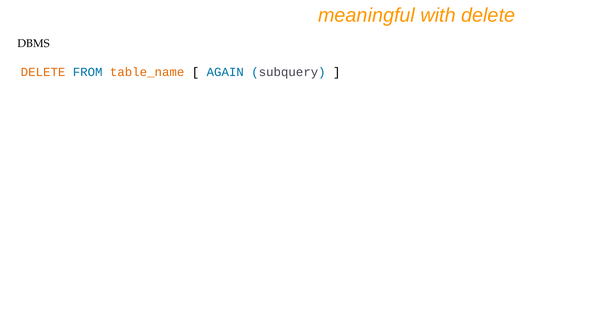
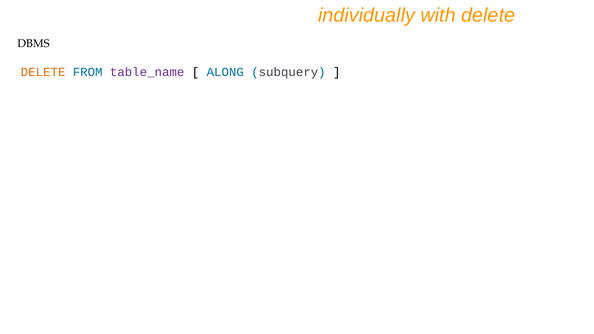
meaningful: meaningful -> individually
table_name colour: orange -> purple
AGAIN: AGAIN -> ALONG
